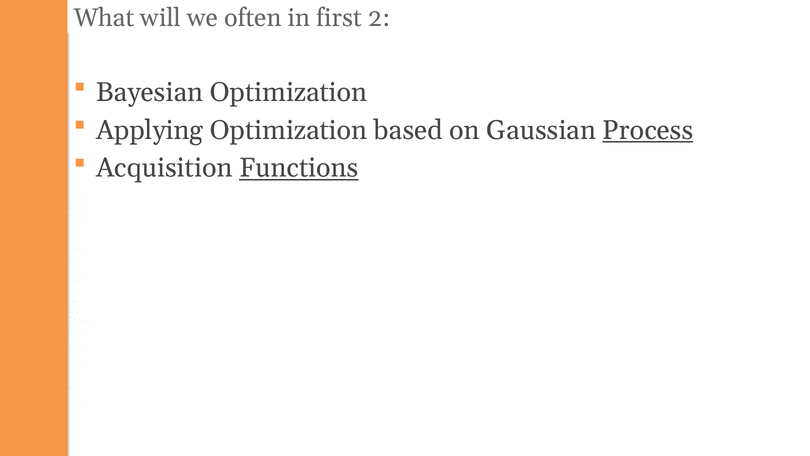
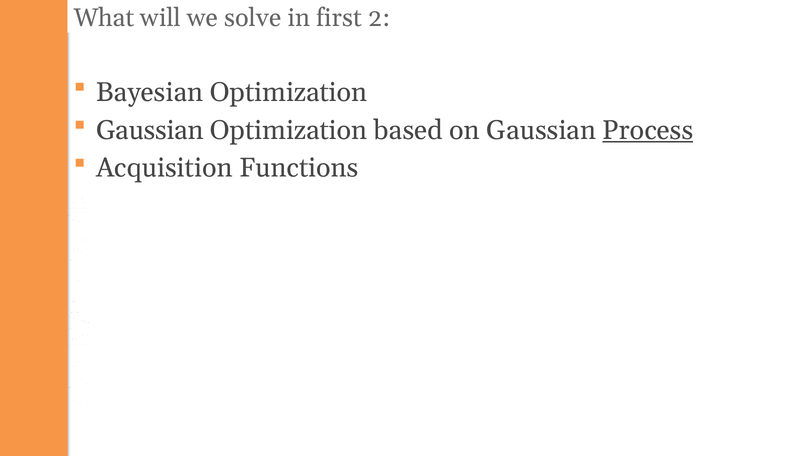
often: often -> solve
Applying at (150, 130): Applying -> Gaussian
Functions underline: present -> none
